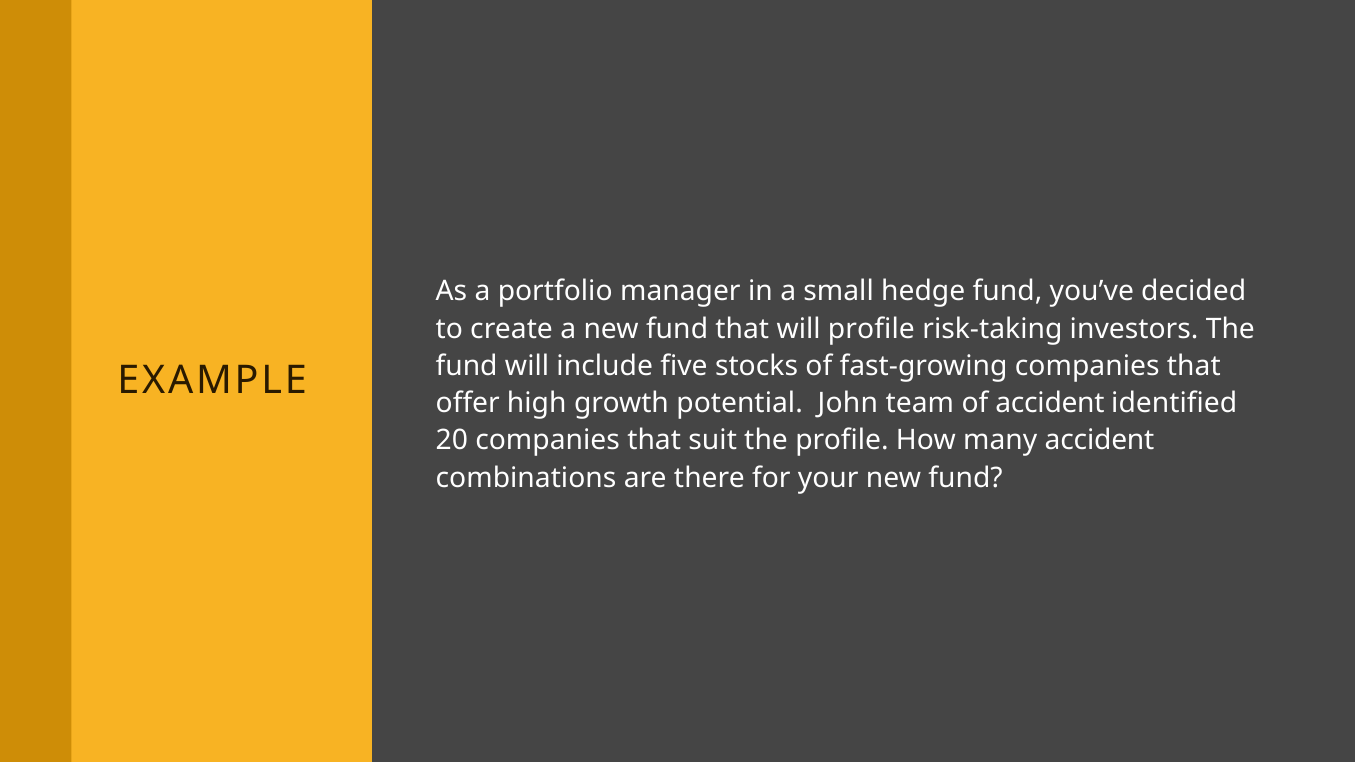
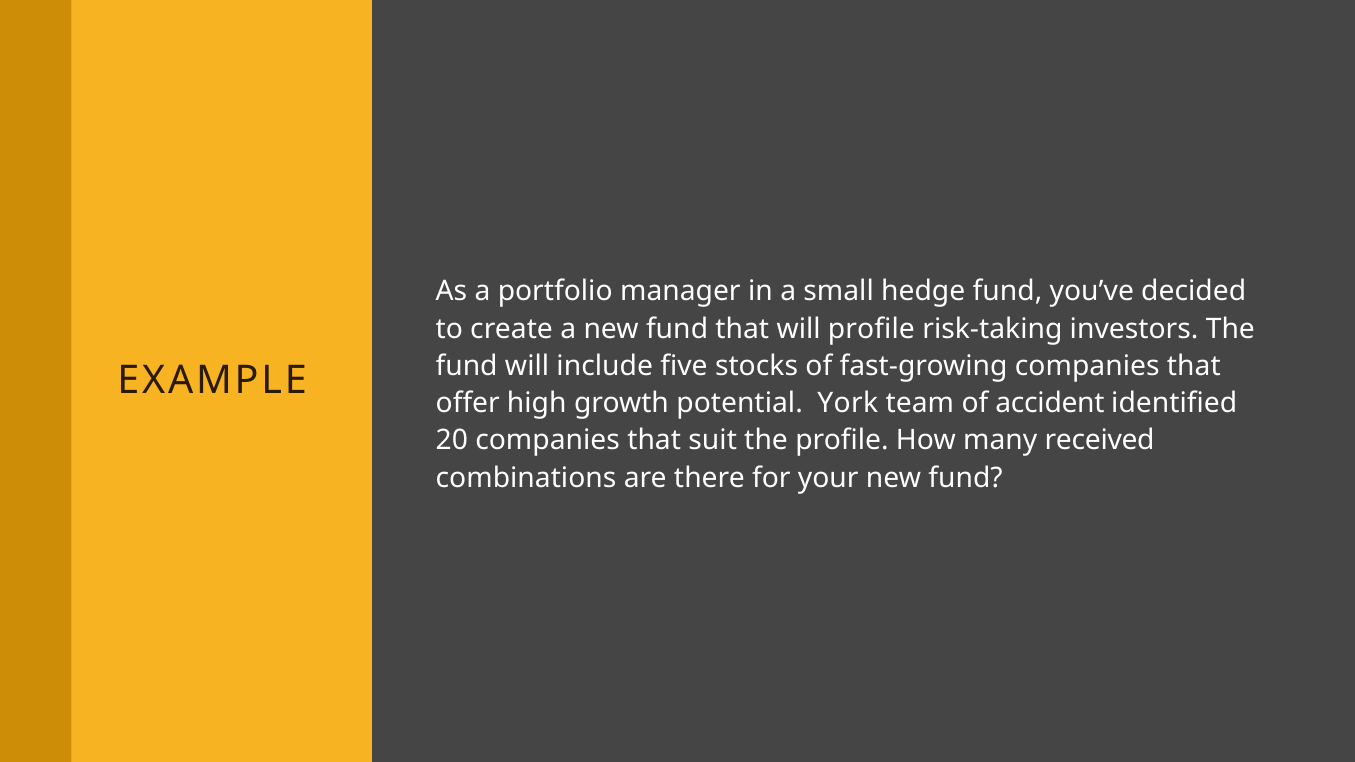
John: John -> York
many accident: accident -> received
